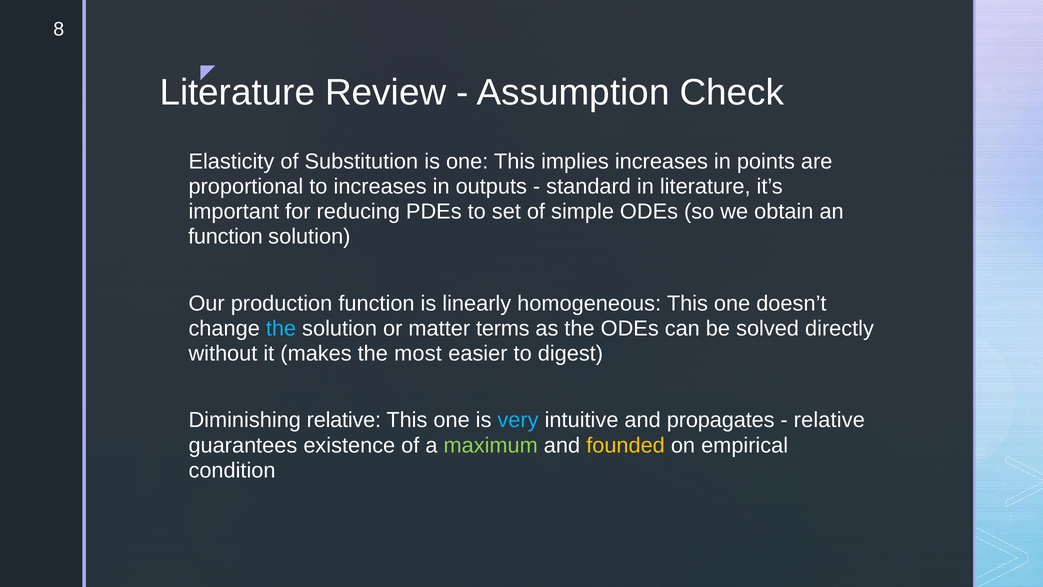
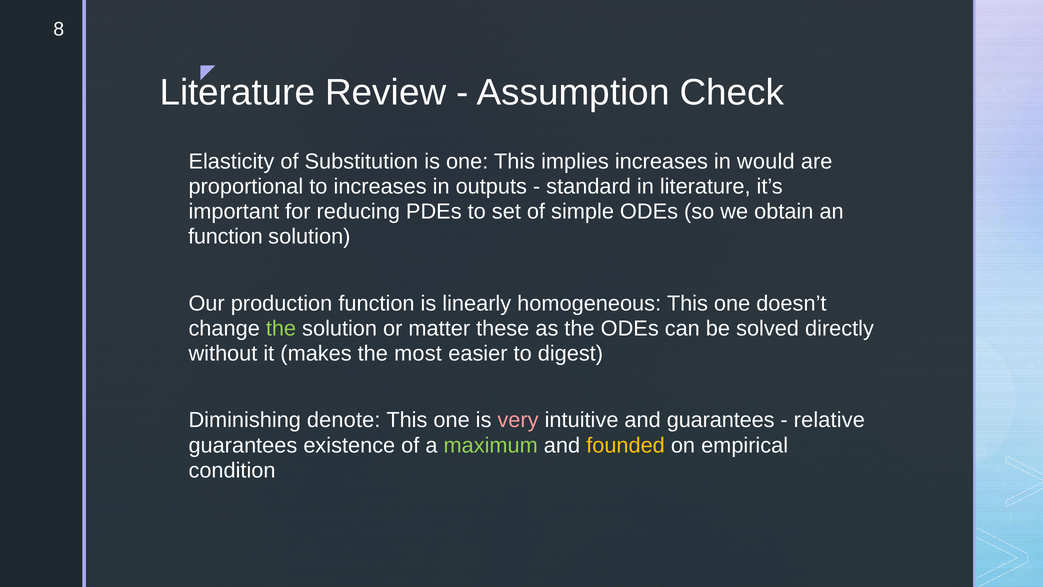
points: points -> would
the at (281, 328) colour: light blue -> light green
terms: terms -> these
Diminishing relative: relative -> denote
very colour: light blue -> pink
and propagates: propagates -> guarantees
